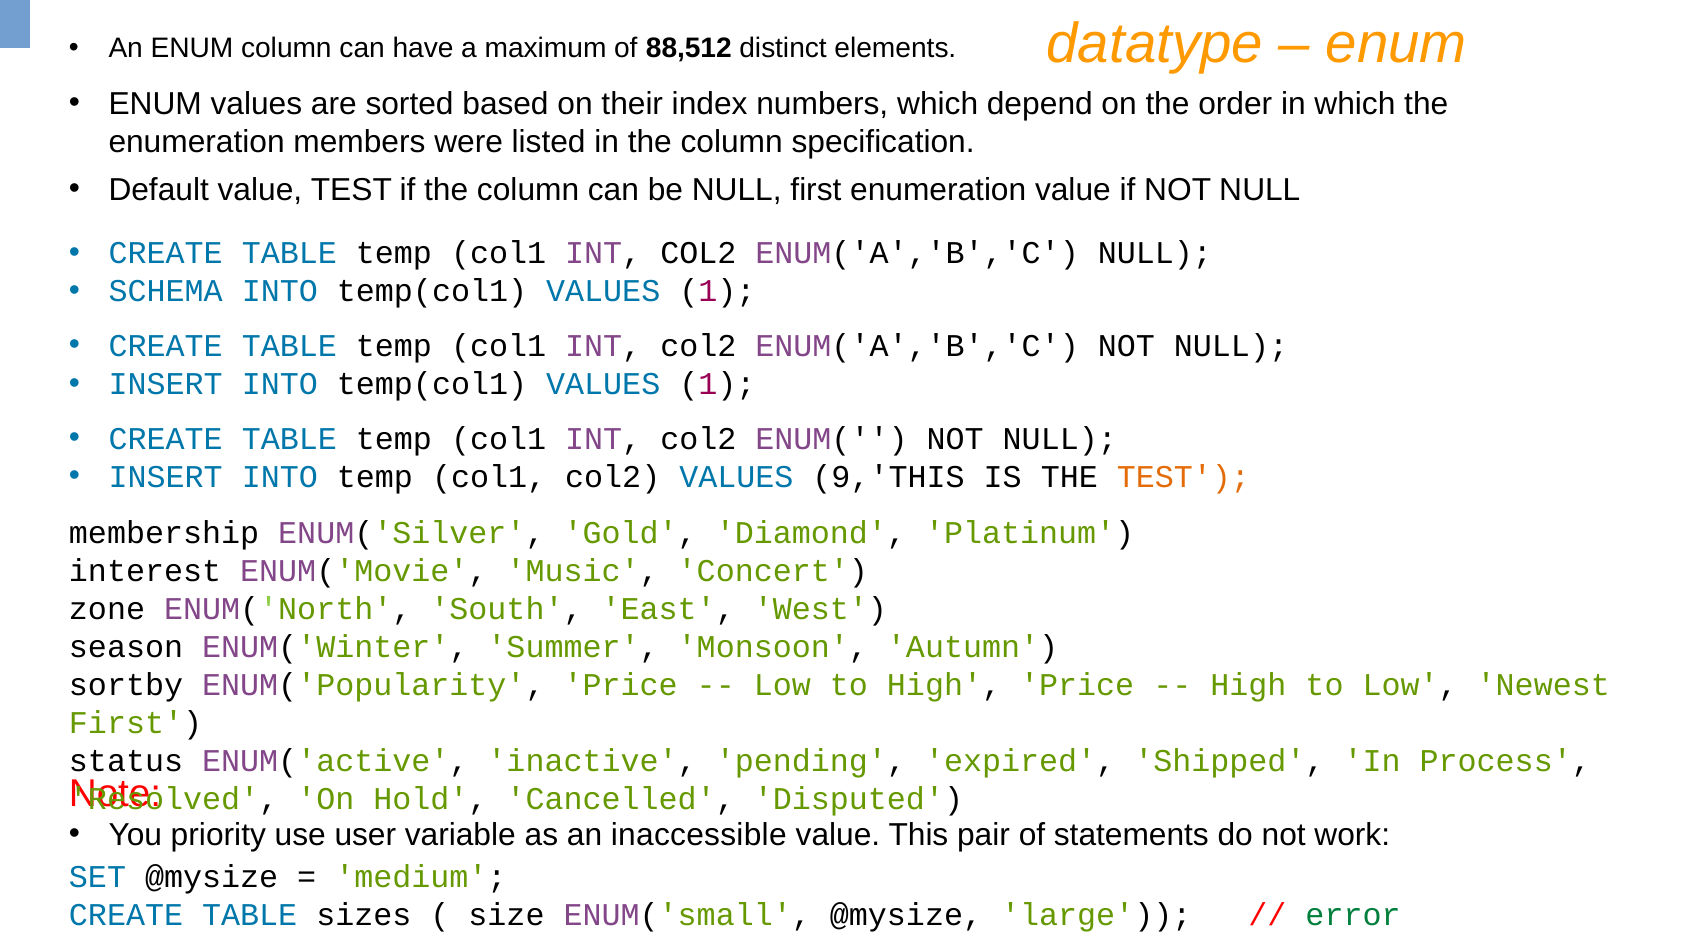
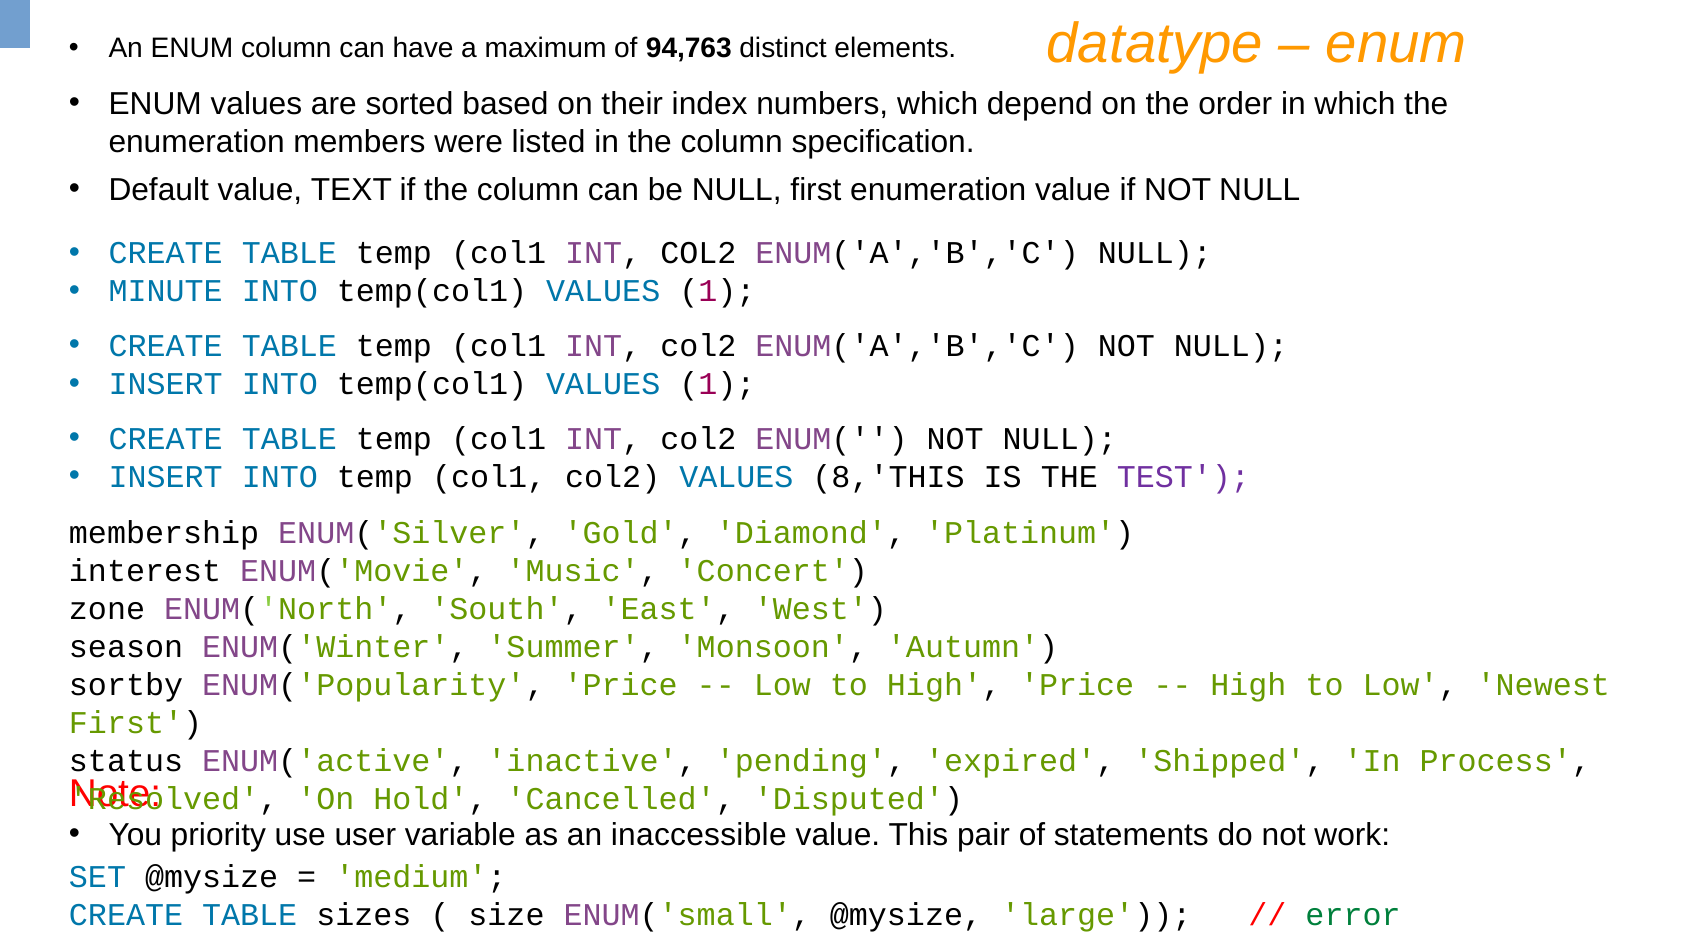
88,512: 88,512 -> 94,763
value TEST: TEST -> TEXT
SCHEMA: SCHEMA -> MINUTE
9,'THIS: 9,'THIS -> 8,'THIS
TEST at (1183, 477) colour: orange -> purple
